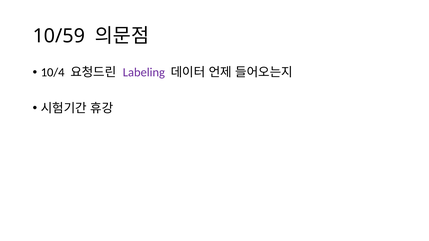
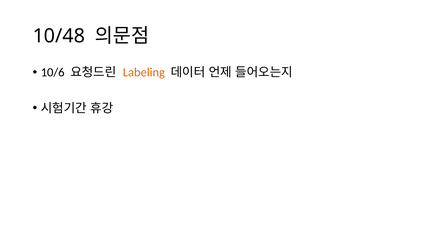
10/59: 10/59 -> 10/48
10/4: 10/4 -> 10/6
Labeling colour: purple -> orange
